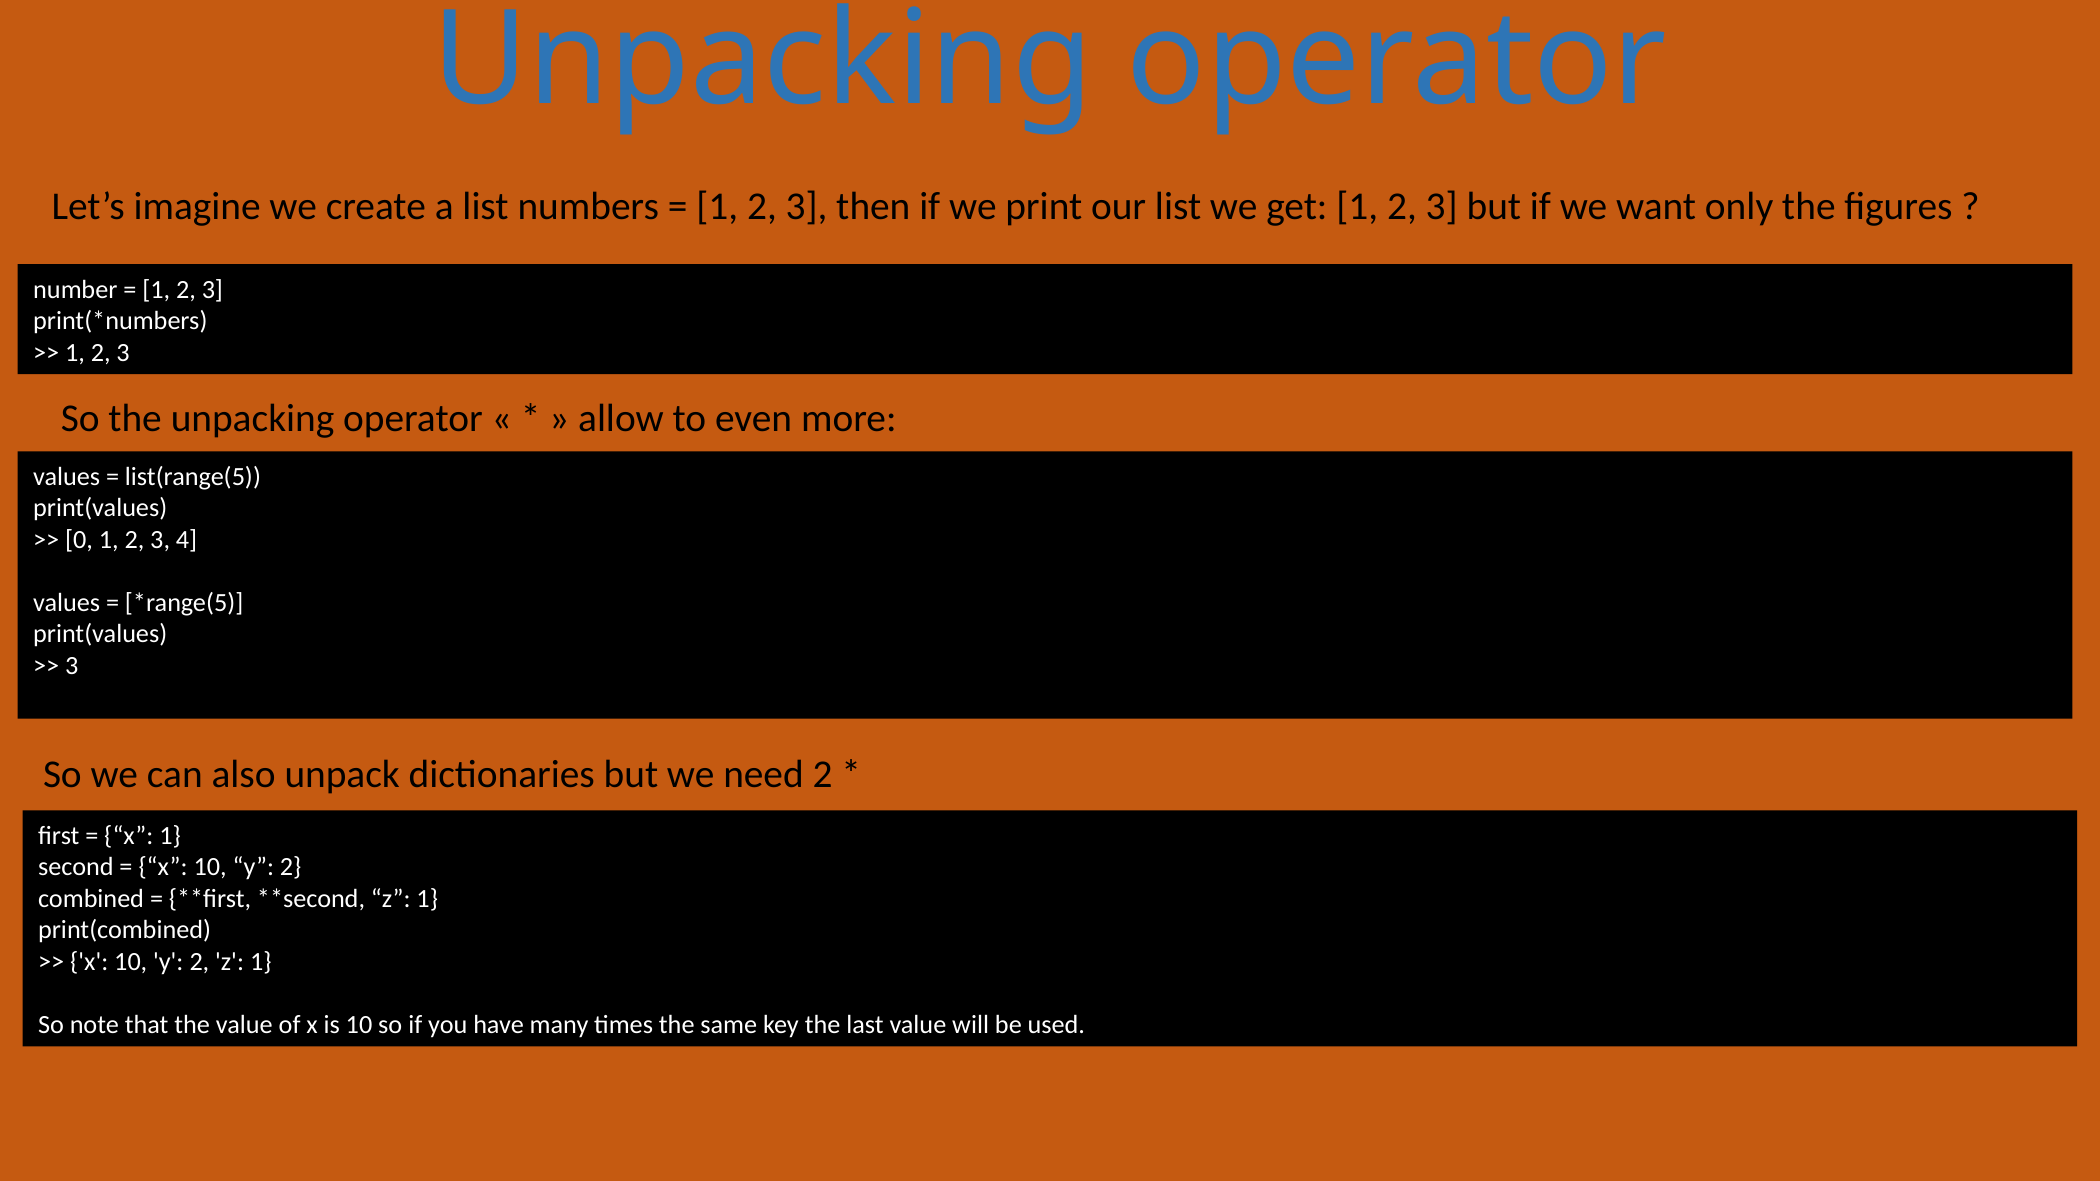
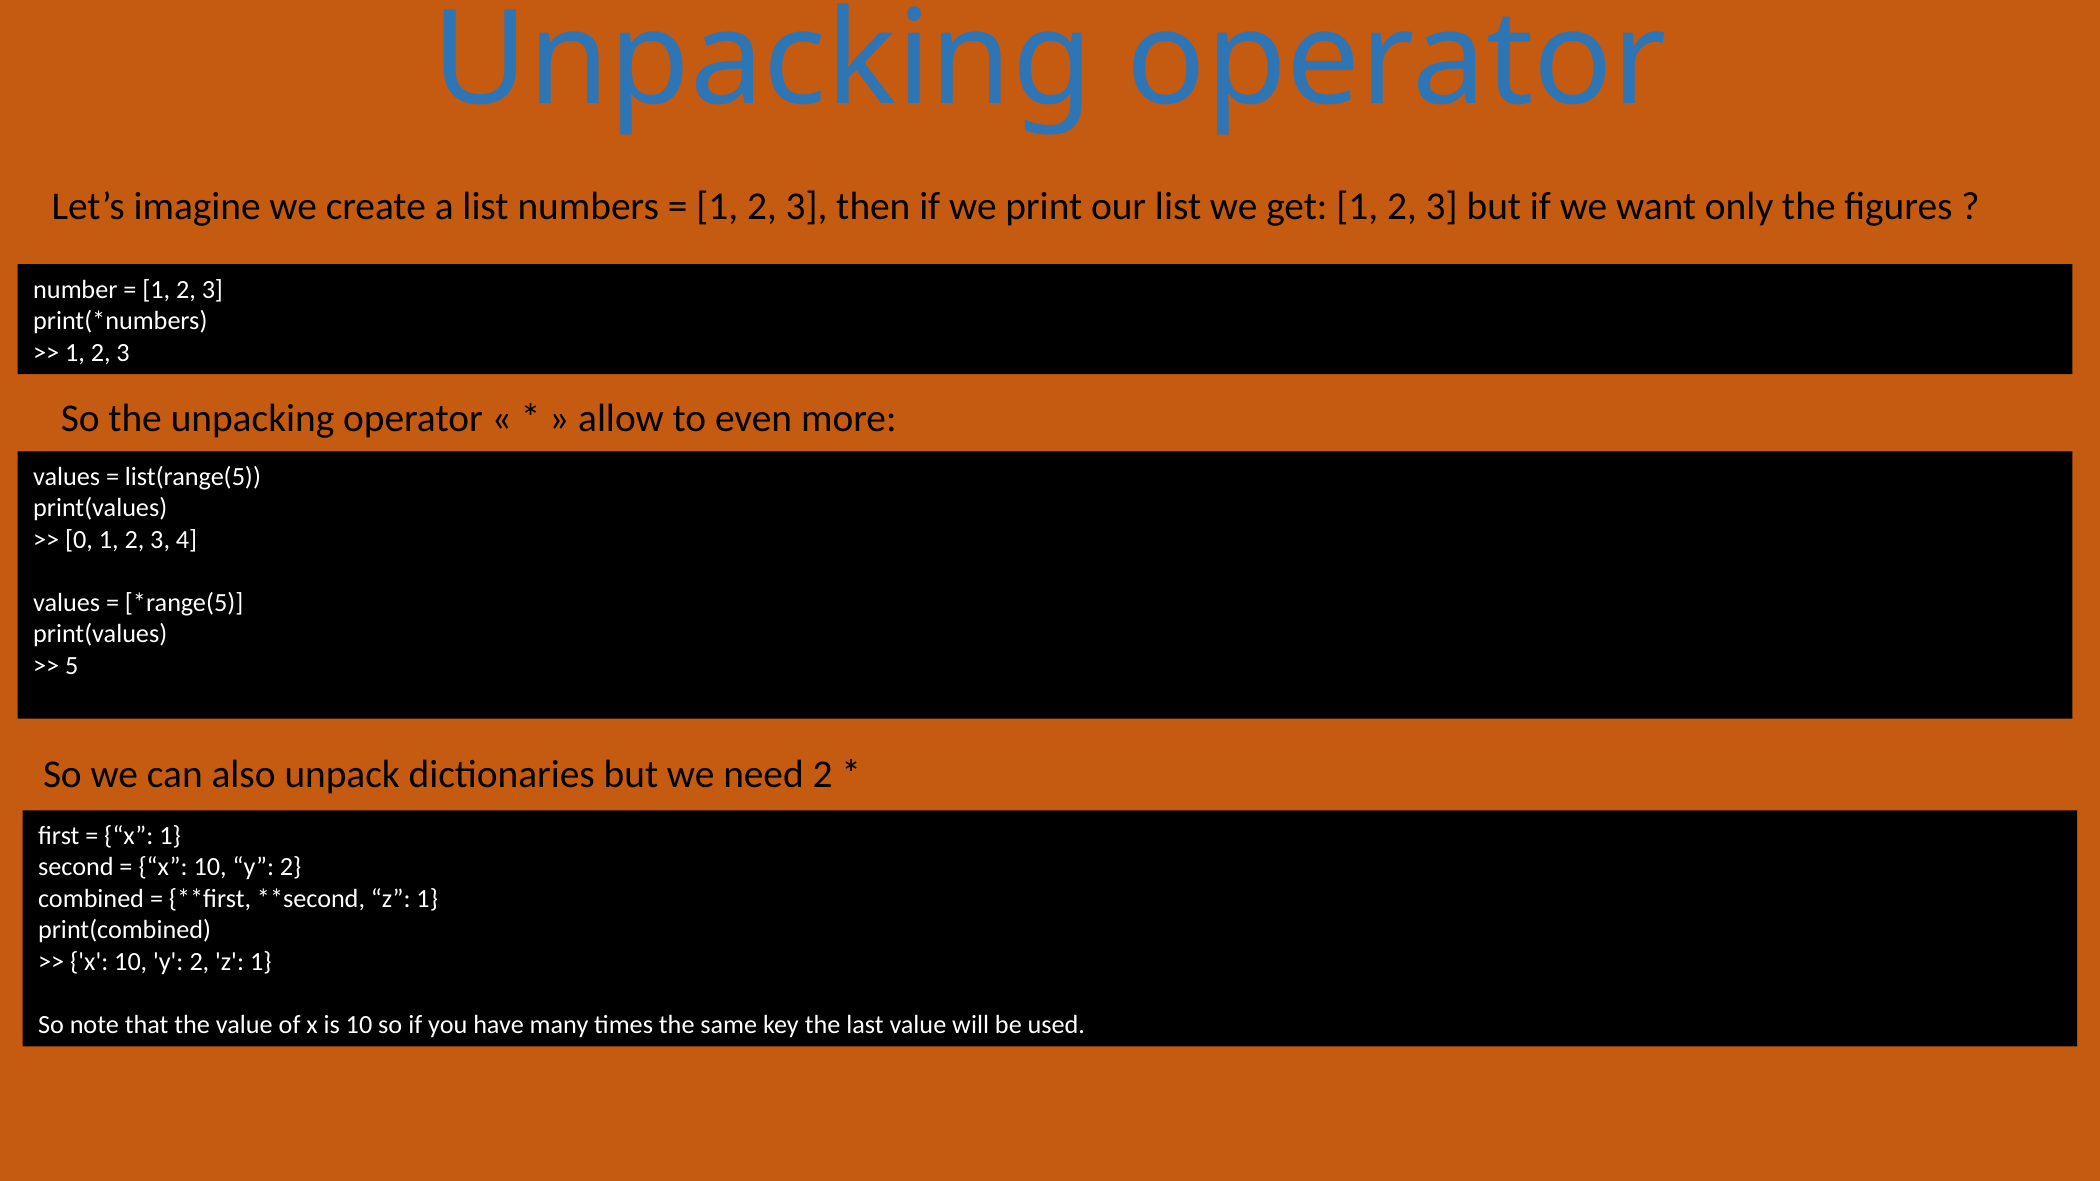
3 at (72, 666): 3 -> 5
